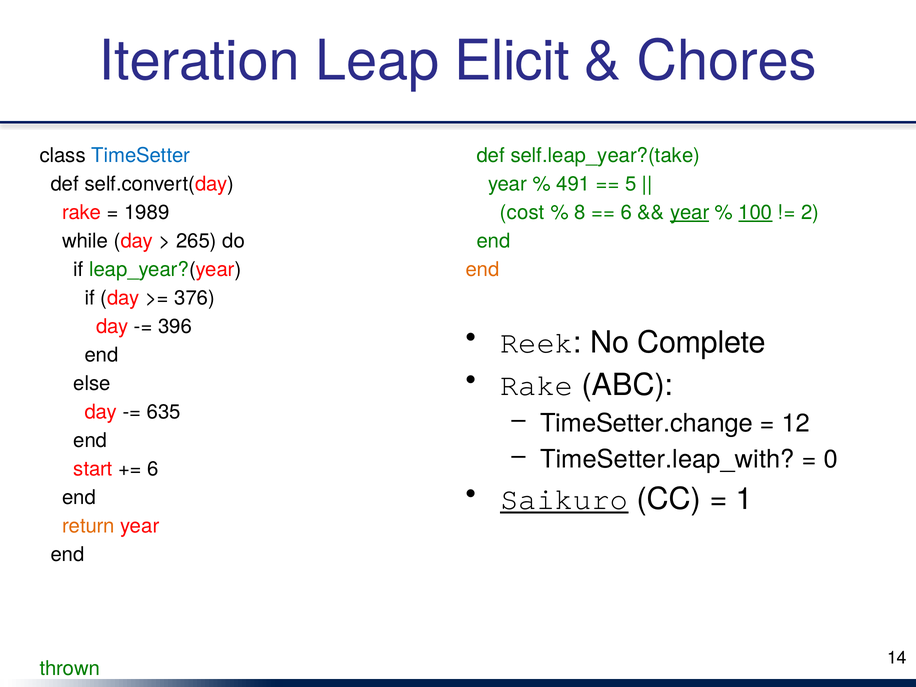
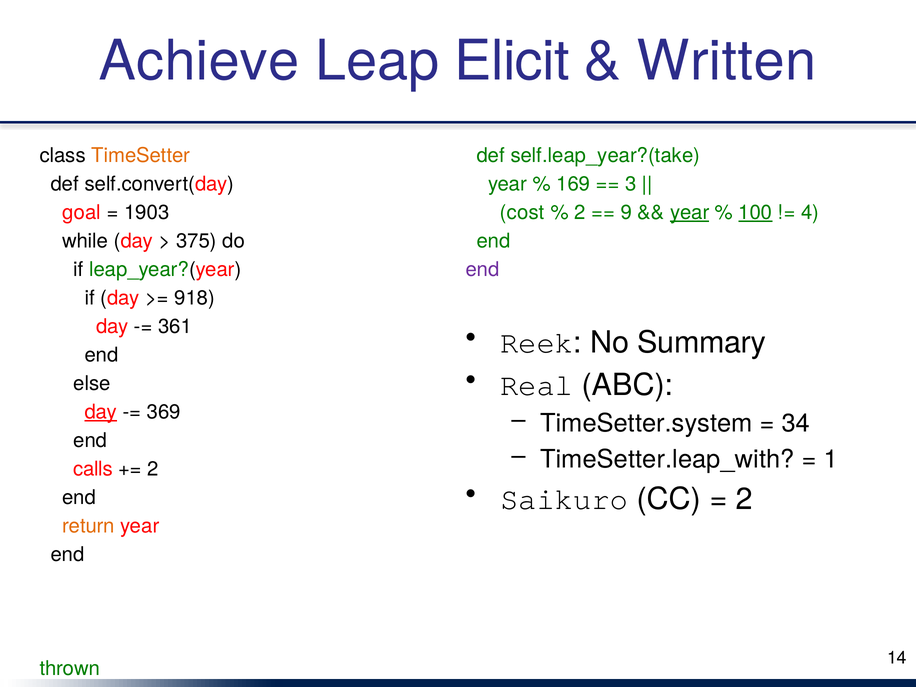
Iteration: Iteration -> Achieve
Chores: Chores -> Written
TimeSetter colour: blue -> orange
491: 491 -> 169
5: 5 -> 3
rake at (82, 213): rake -> goal
1989: 1989 -> 1903
8 at (580, 213): 8 -> 2
6 at (626, 213): 6 -> 9
2: 2 -> 4
265: 265 -> 375
end at (483, 270) colour: orange -> purple
376: 376 -> 918
396: 396 -> 361
Complete: Complete -> Summary
Rake at (537, 385): Rake -> Real
day at (101, 412) underline: none -> present
635: 635 -> 369
TimeSetter.change: TimeSetter.change -> TimeSetter.system
12: 12 -> 34
0: 0 -> 1
start: start -> calls
6 at (153, 469): 6 -> 2
Saikuro underline: present -> none
1 at (744, 499): 1 -> 2
